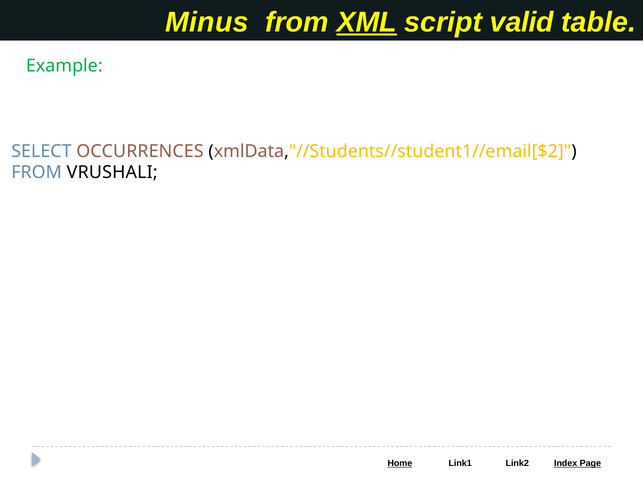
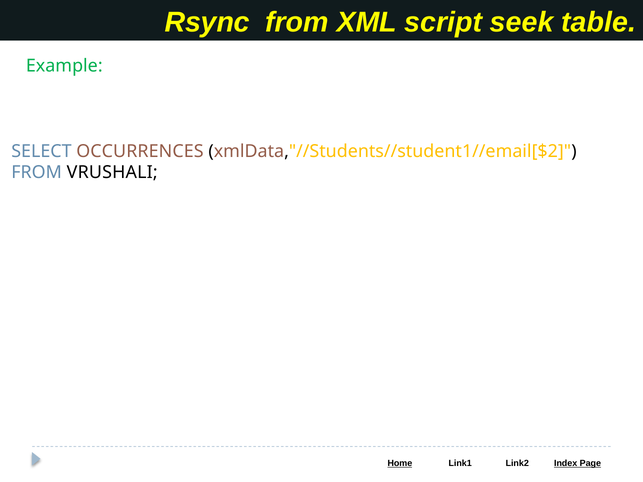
Minus: Minus -> Rsync
XML underline: present -> none
valid: valid -> seek
